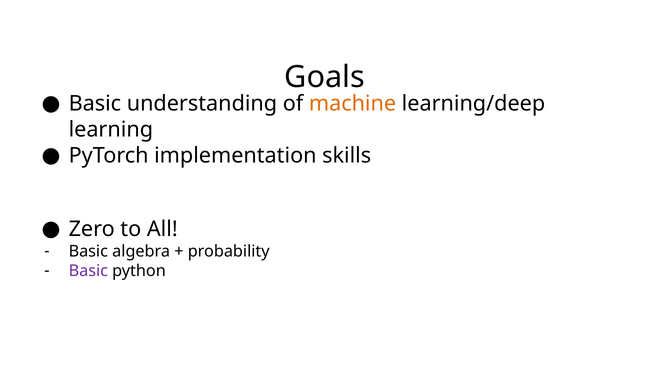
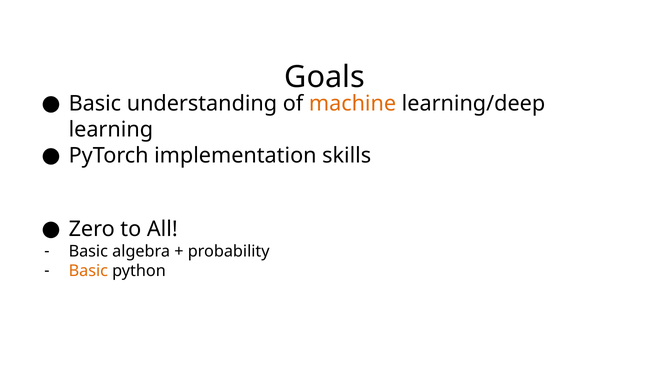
Basic at (88, 271) colour: purple -> orange
